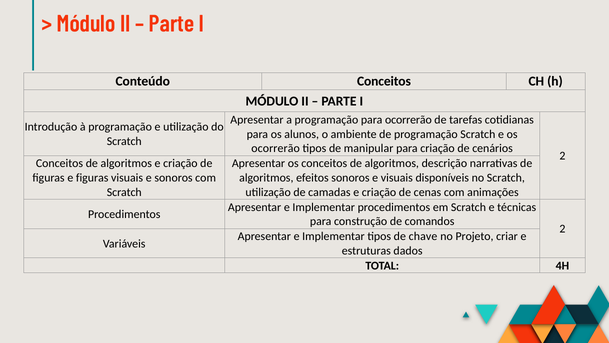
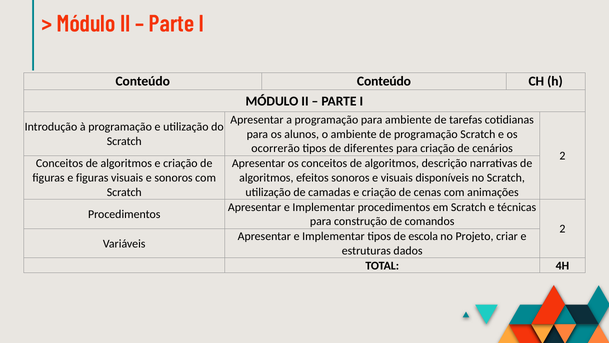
Conteúdo Conceitos: Conceitos -> Conteúdo
para ocorrerão: ocorrerão -> ambiente
manipular: manipular -> diferentes
chave: chave -> escola
